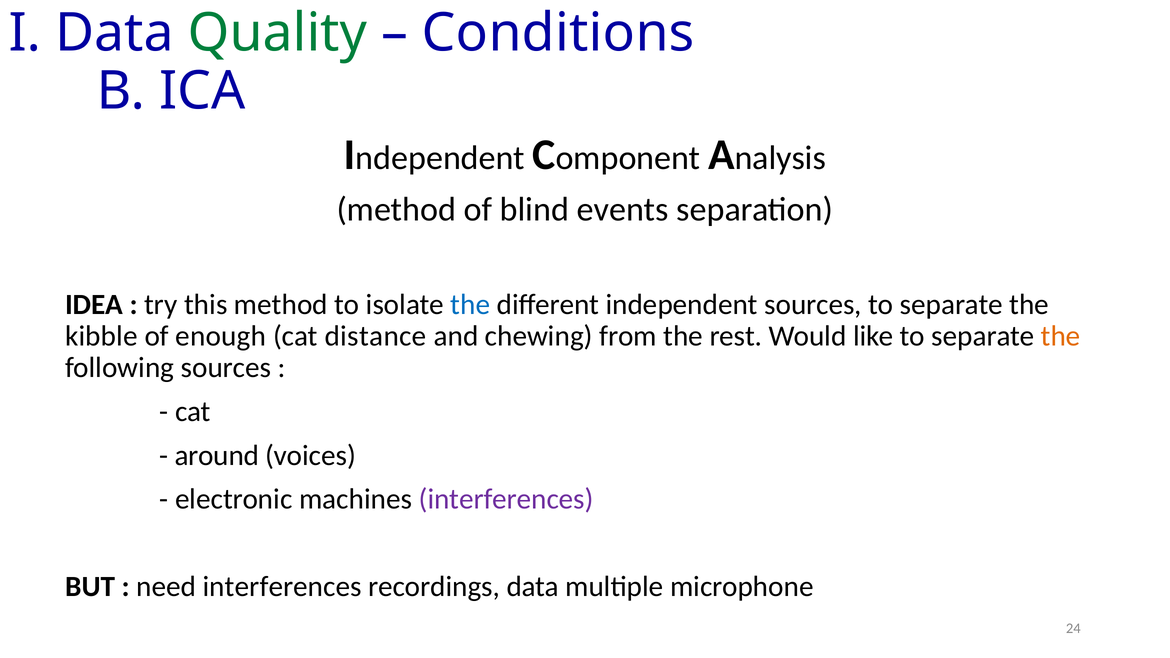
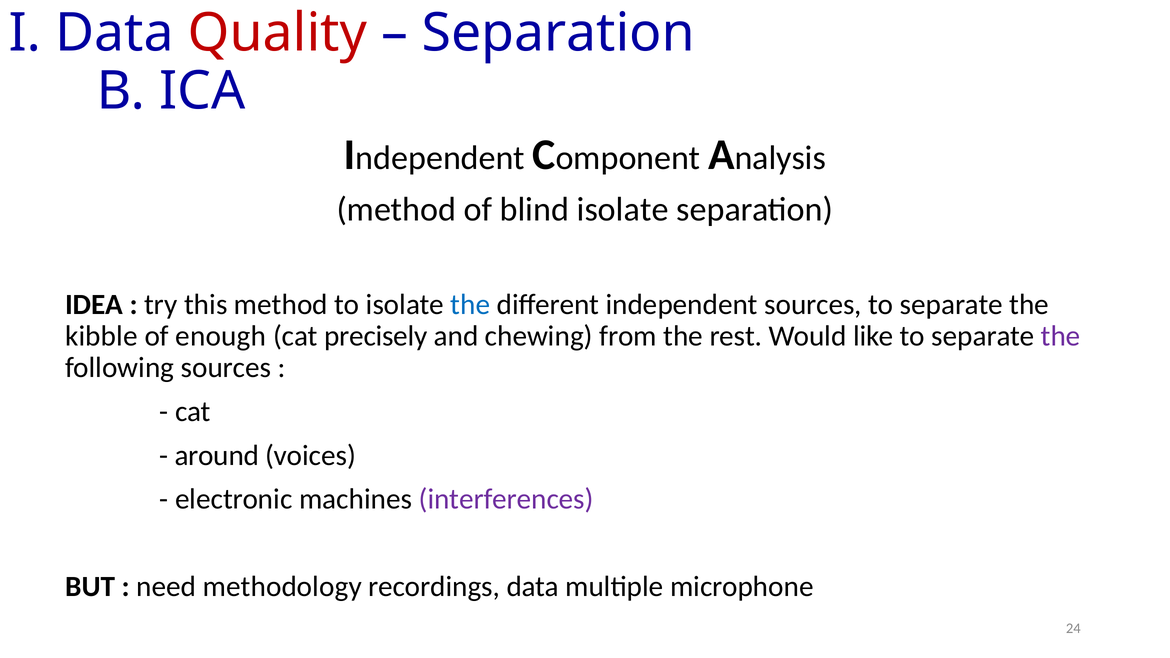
Quality colour: green -> red
Conditions at (558, 33): Conditions -> Separation
blind events: events -> isolate
distance: distance -> precisely
the at (1061, 336) colour: orange -> purple
need interferences: interferences -> methodology
